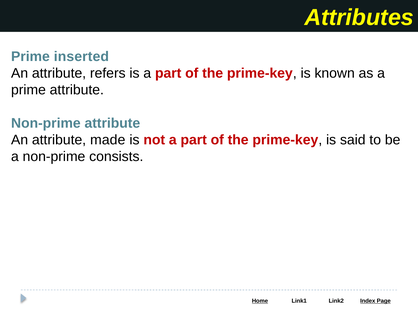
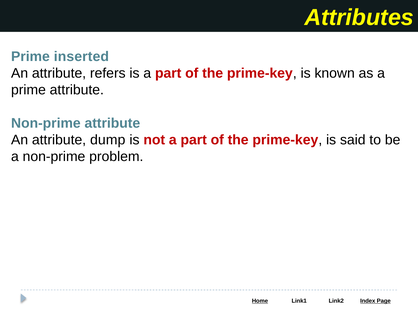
made: made -> dump
consists: consists -> problem
